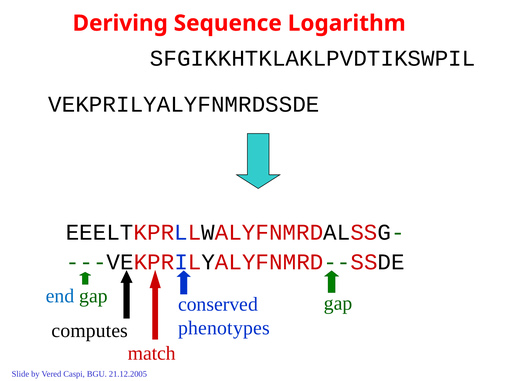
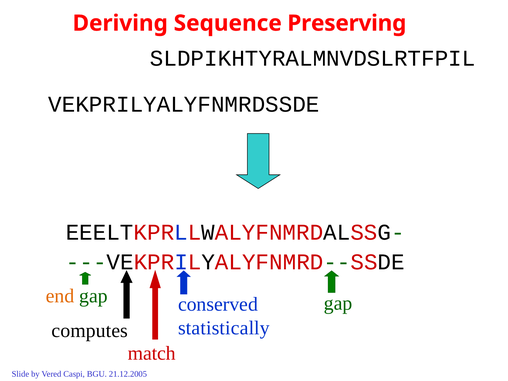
Logarithm: Logarithm -> Preserving
SFGIKKHTKLAKLPVDTIKSWPIL: SFGIKKHTKLAKLPVDTIKSWPIL -> SLDPIKHTYRALMNVDSLRTFPIL
end colour: blue -> orange
phenotypes: phenotypes -> statistically
